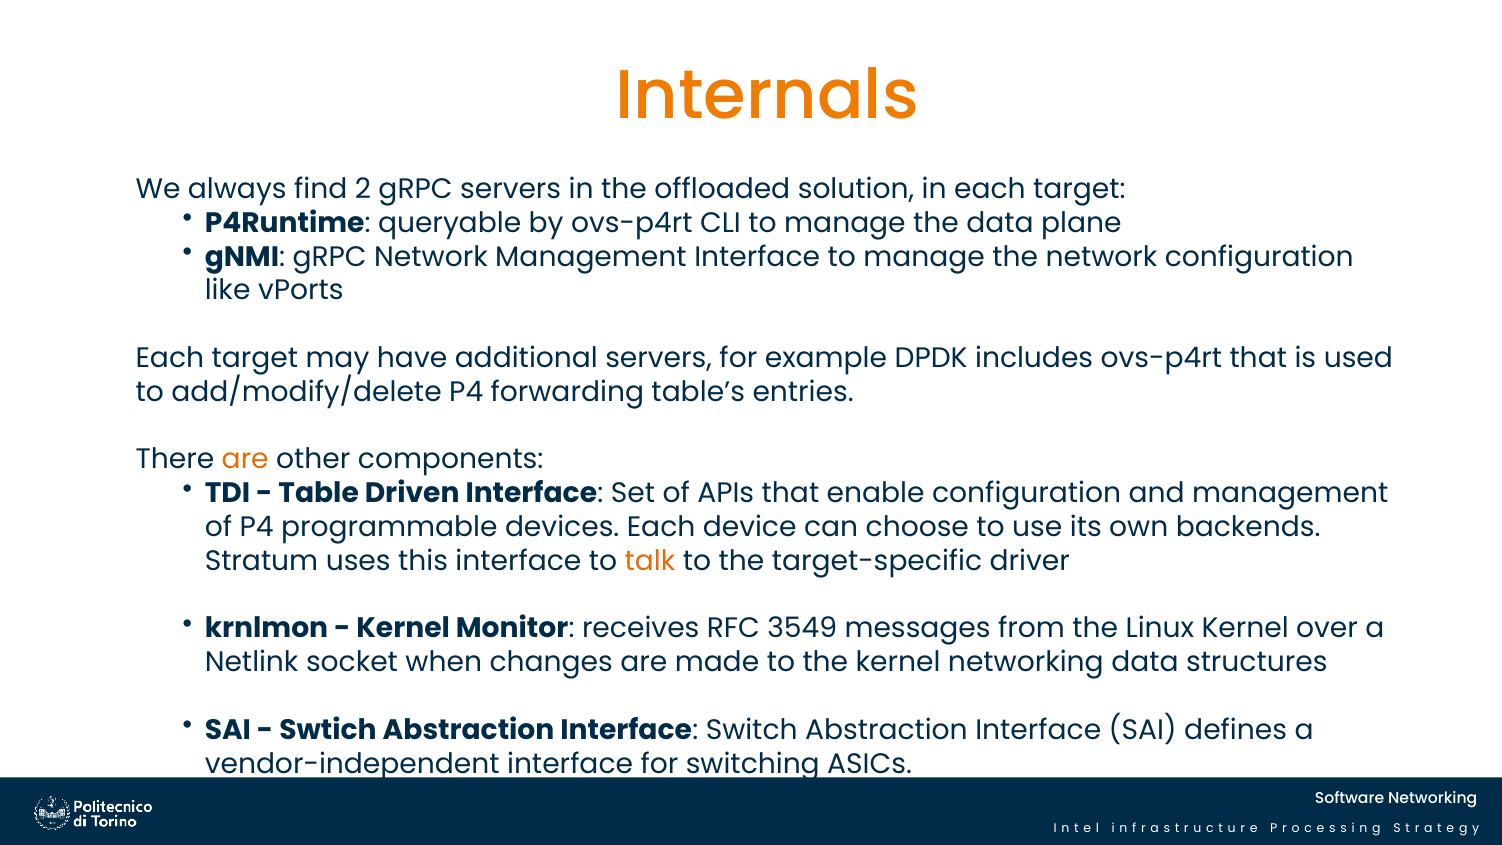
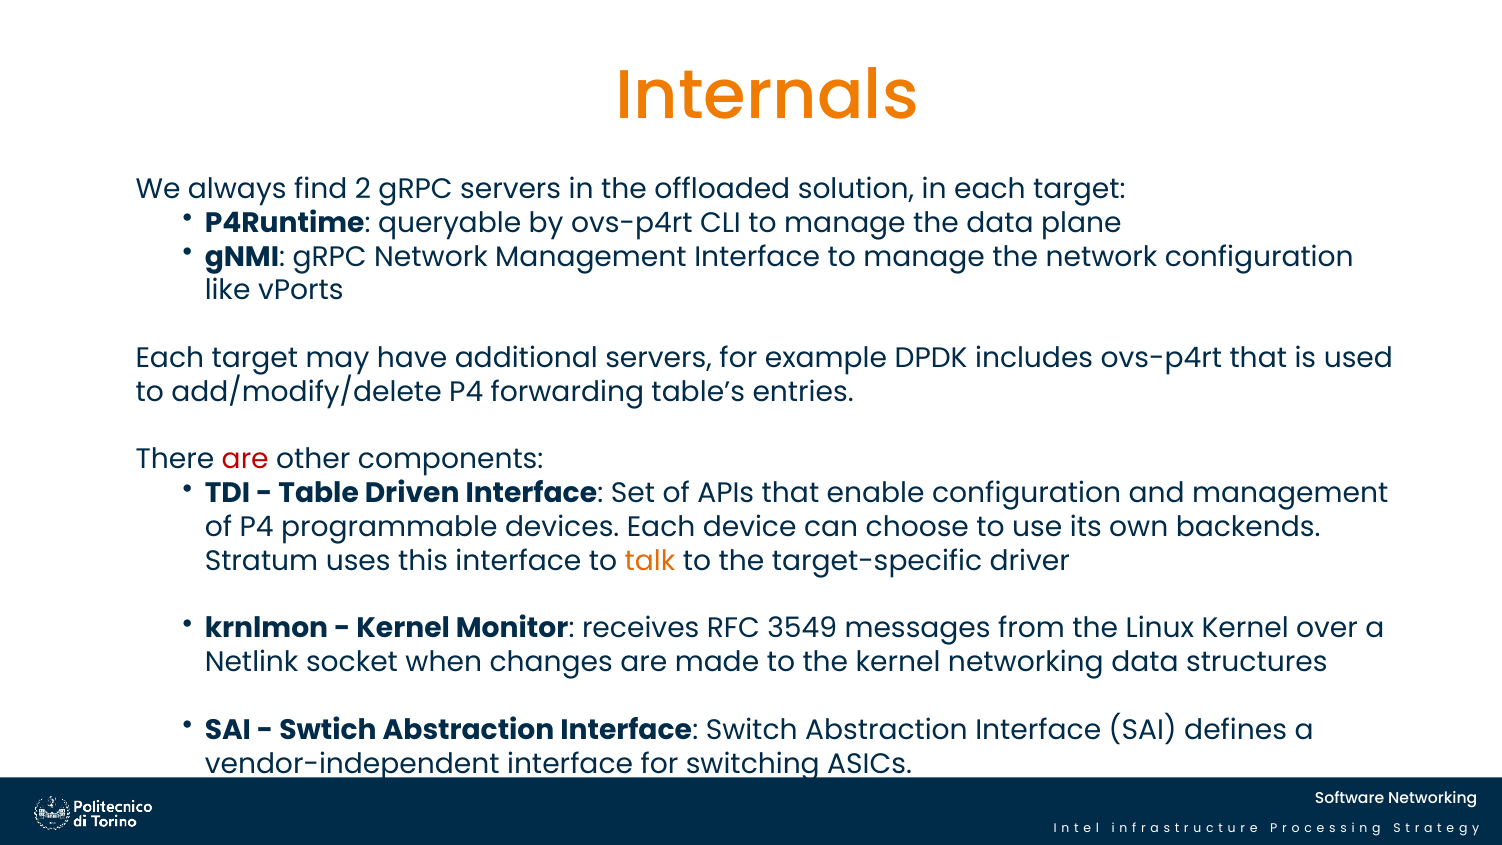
are at (245, 460) colour: orange -> red
